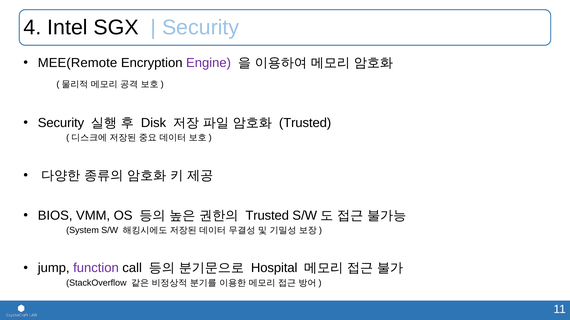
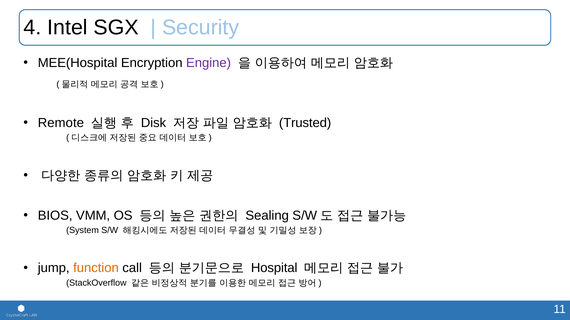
MEE(Remote: MEE(Remote -> MEE(Hospital
Security at (61, 123): Security -> Remote
Trusted at (267, 216): Trusted -> Sealing
function colour: purple -> orange
